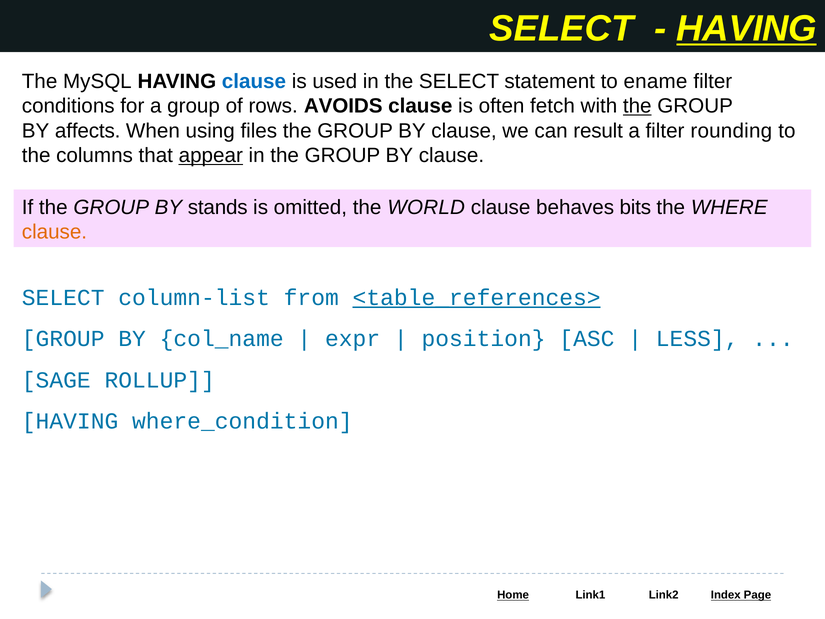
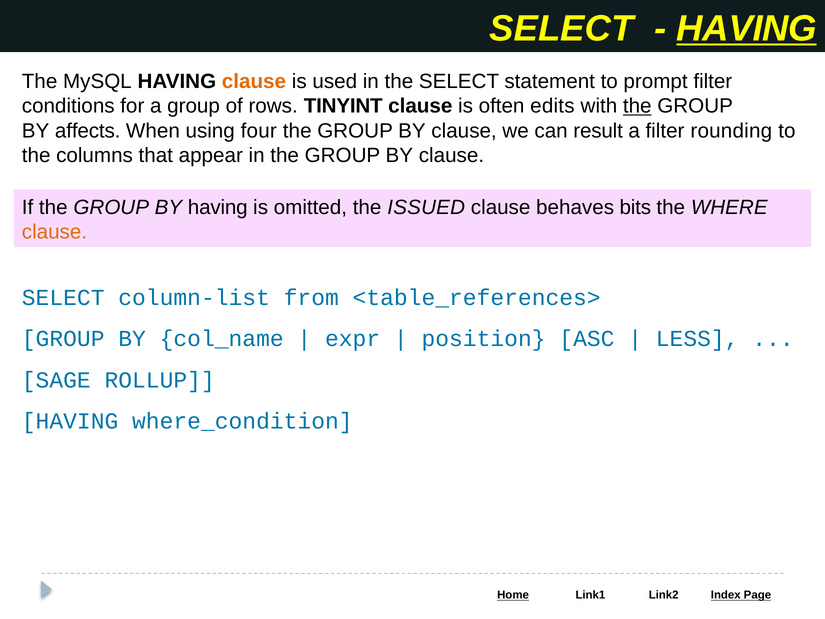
clause at (254, 81) colour: blue -> orange
ename: ename -> prompt
AVOIDS: AVOIDS -> TINYINT
fetch: fetch -> edits
files: files -> four
appear underline: present -> none
BY stands: stands -> having
WORLD: WORLD -> ISSUED
<table_references> underline: present -> none
